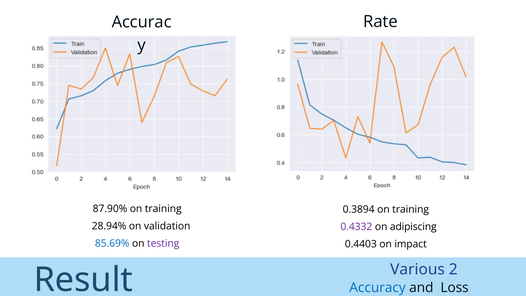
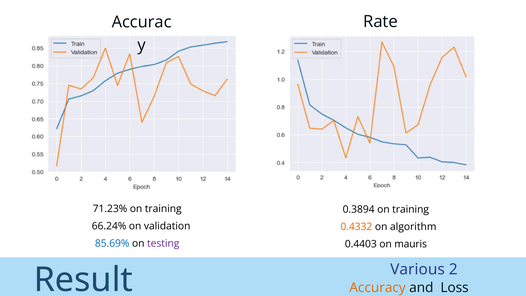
87.90%: 87.90% -> 71.23%
28.94%: 28.94% -> 66.24%
0.4332 colour: purple -> orange
adipiscing: adipiscing -> algorithm
impact: impact -> mauris
Accuracy colour: blue -> orange
